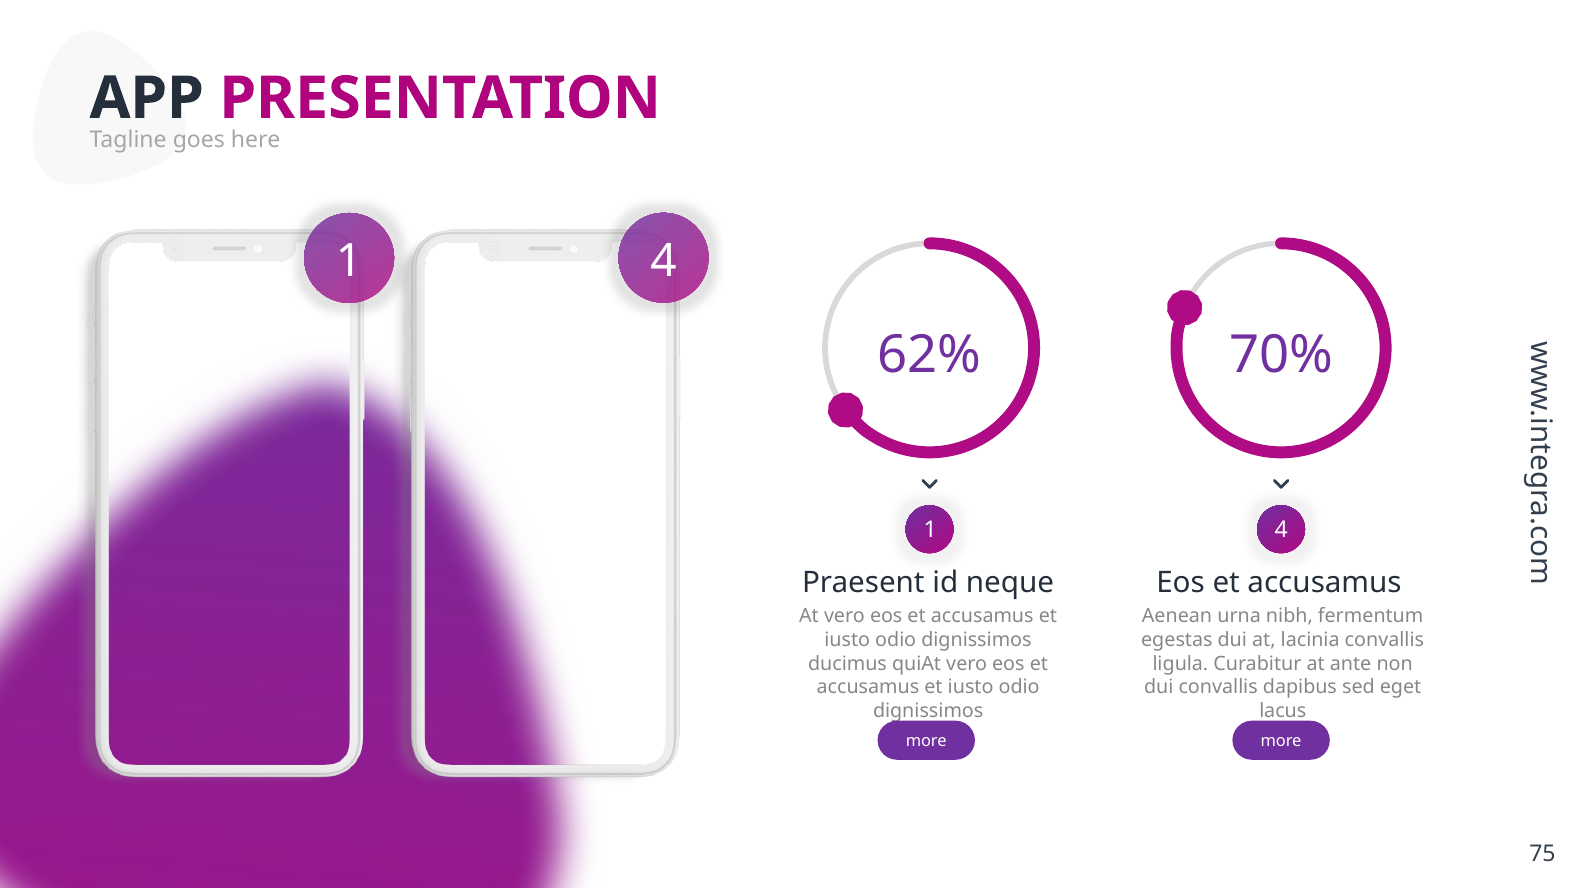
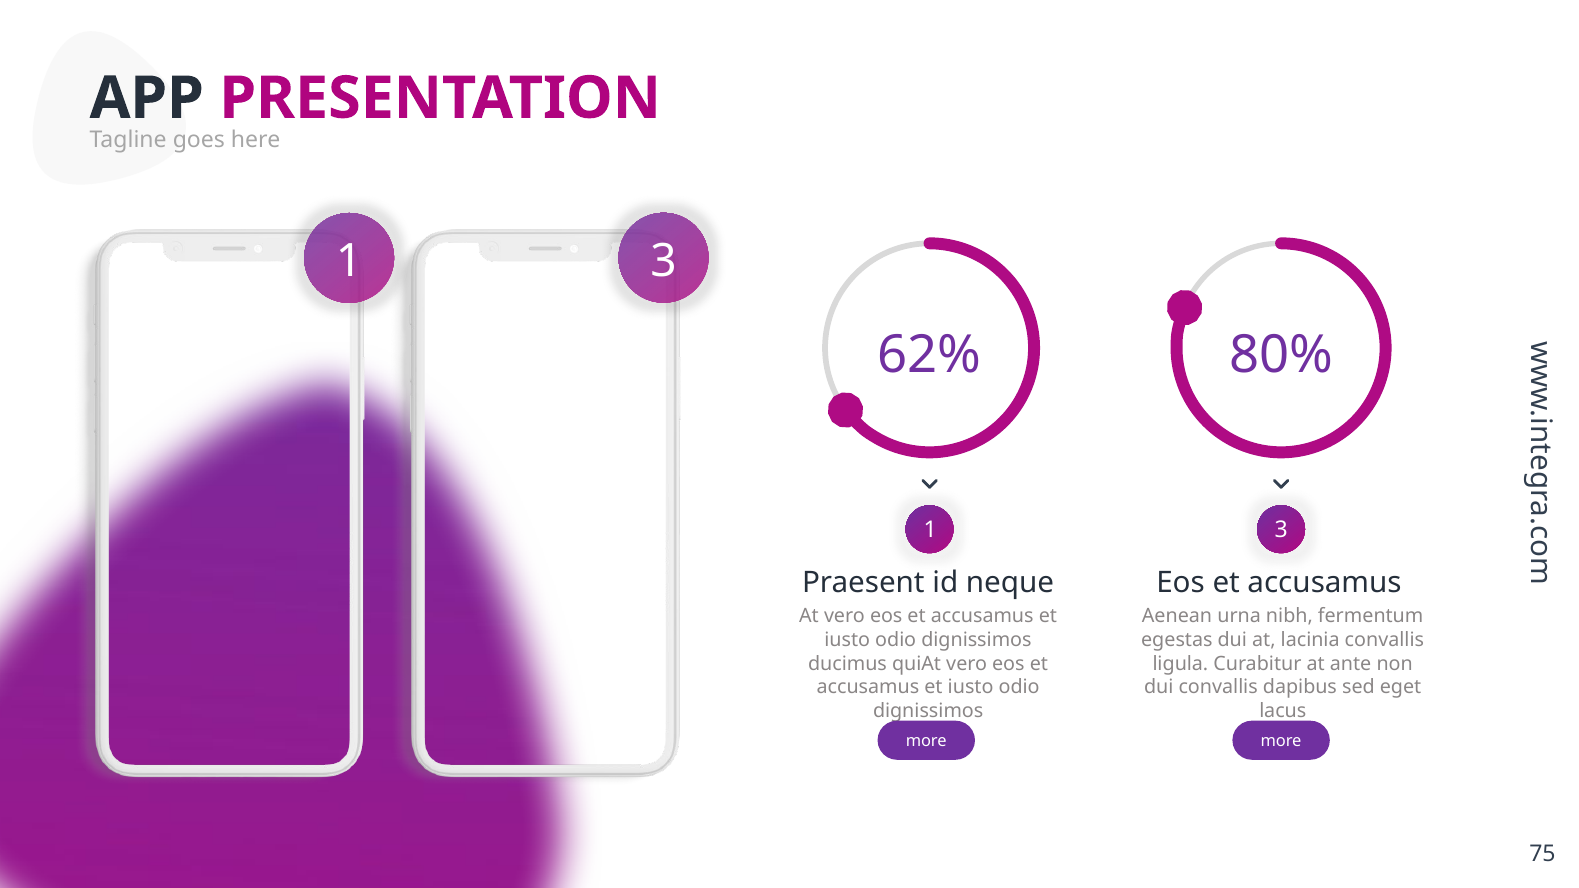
4 at (664, 261): 4 -> 3
70%: 70% -> 80%
4 at (1281, 530): 4 -> 3
